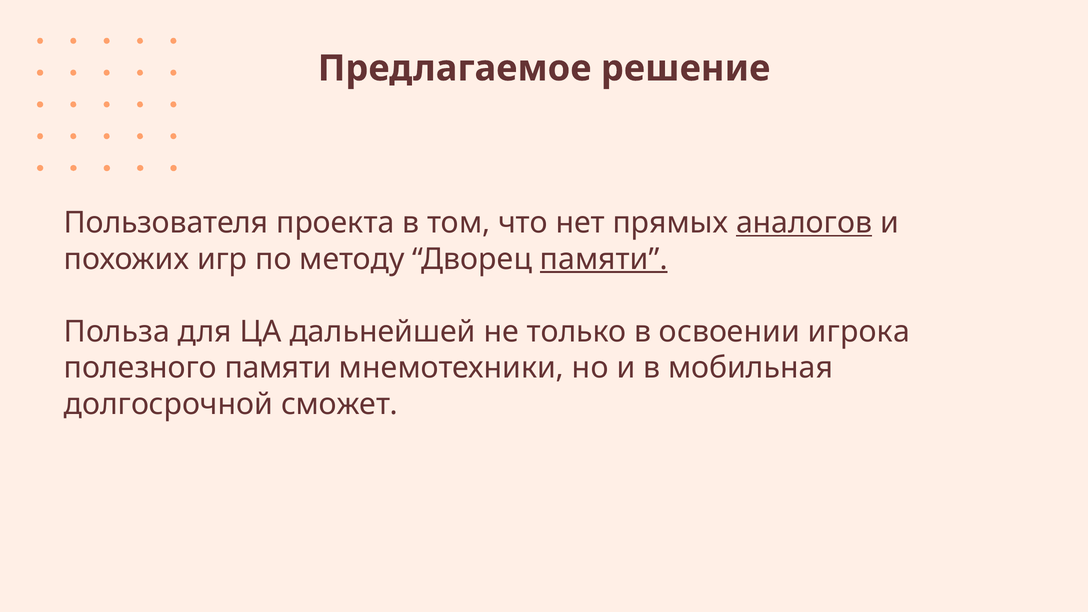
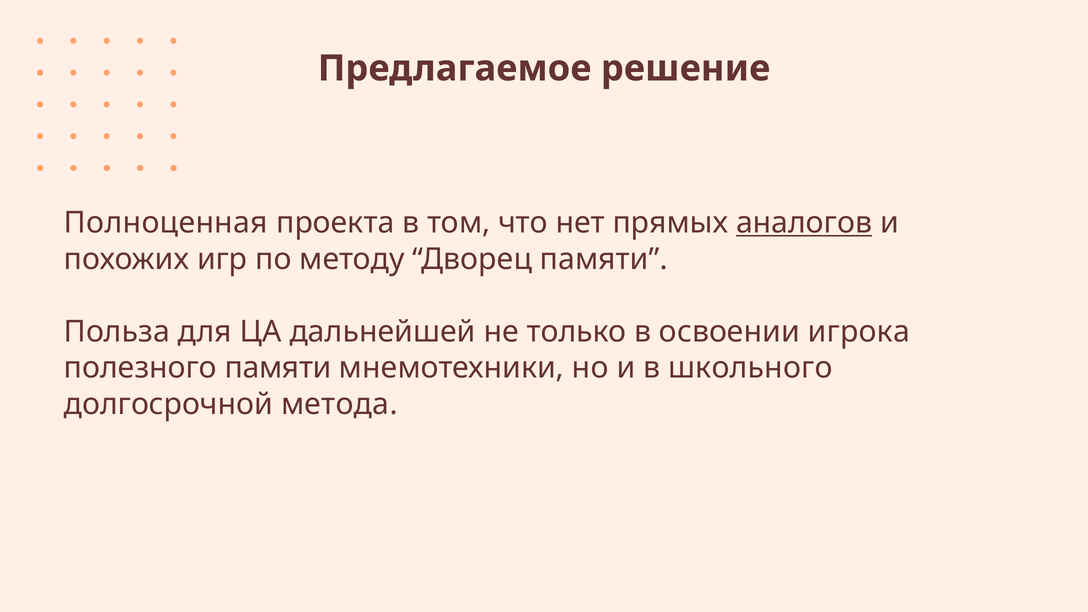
Пользователя: Пользователя -> Полноценная
памяти at (604, 259) underline: present -> none
мобильная: мобильная -> школьного
сможет: сможет -> метода
